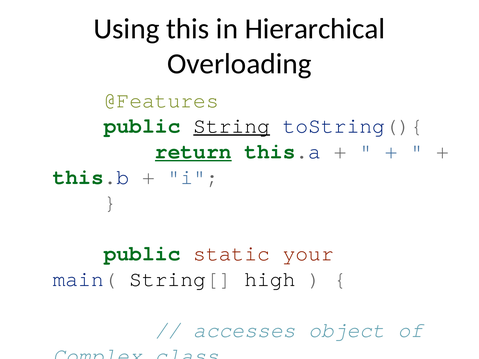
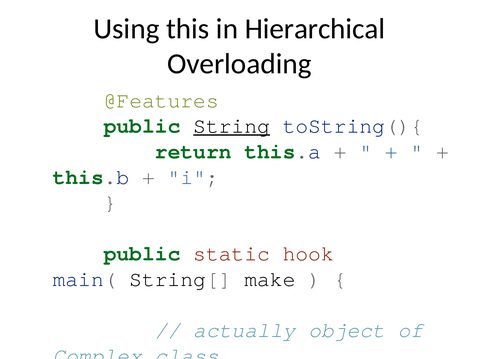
return underline: present -> none
your: your -> hook
high: high -> make
accesses: accesses -> actually
